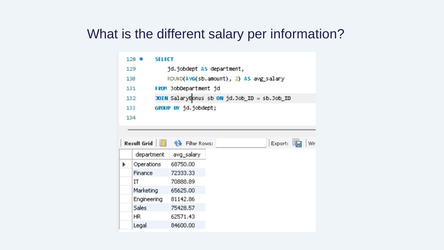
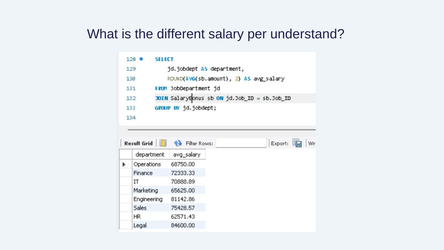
information: information -> understand
